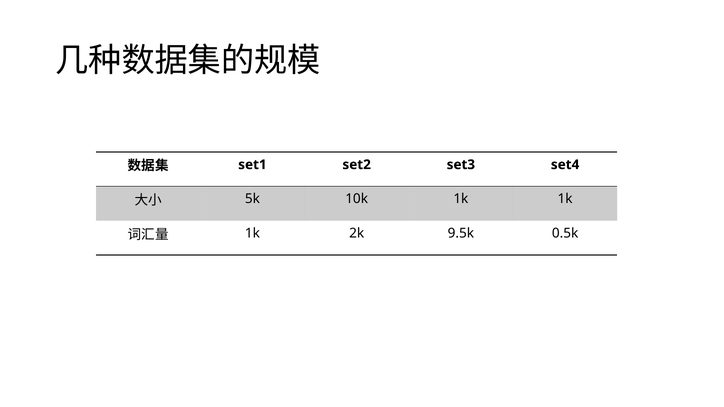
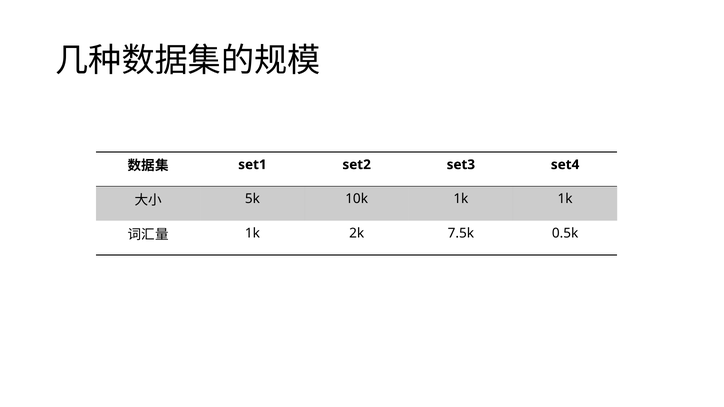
9.5k: 9.5k -> 7.5k
